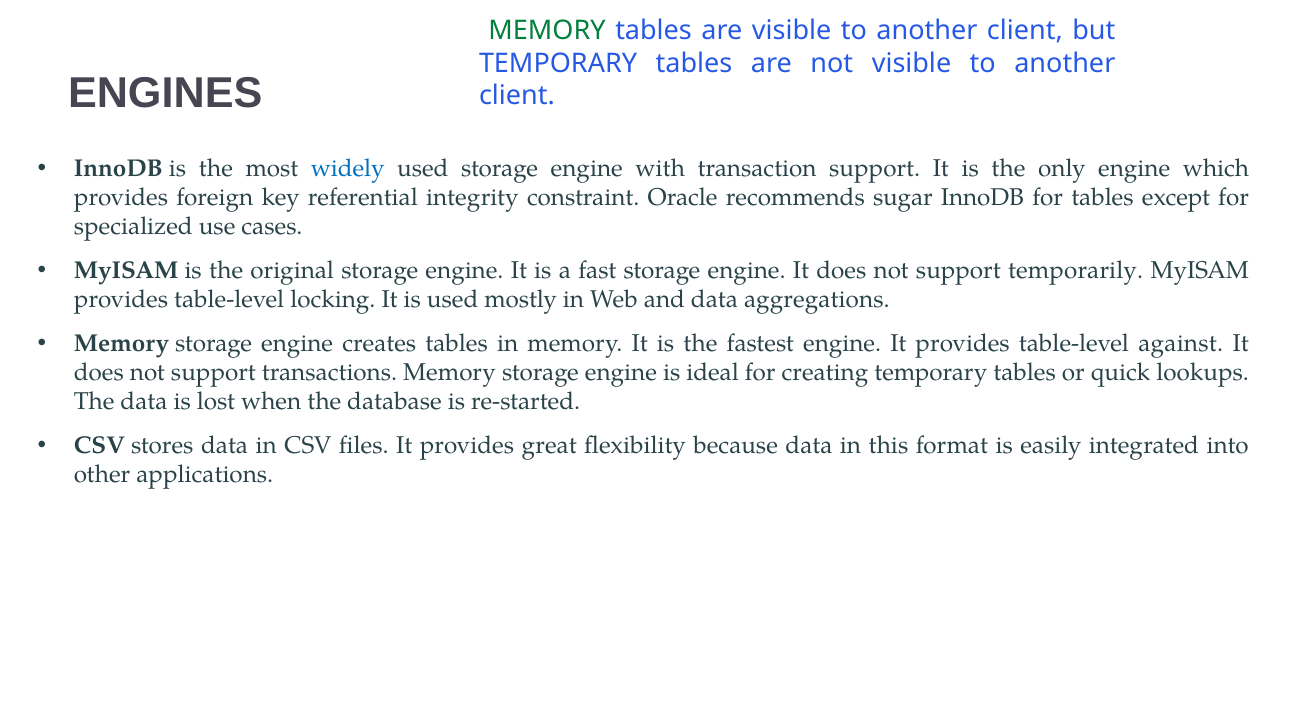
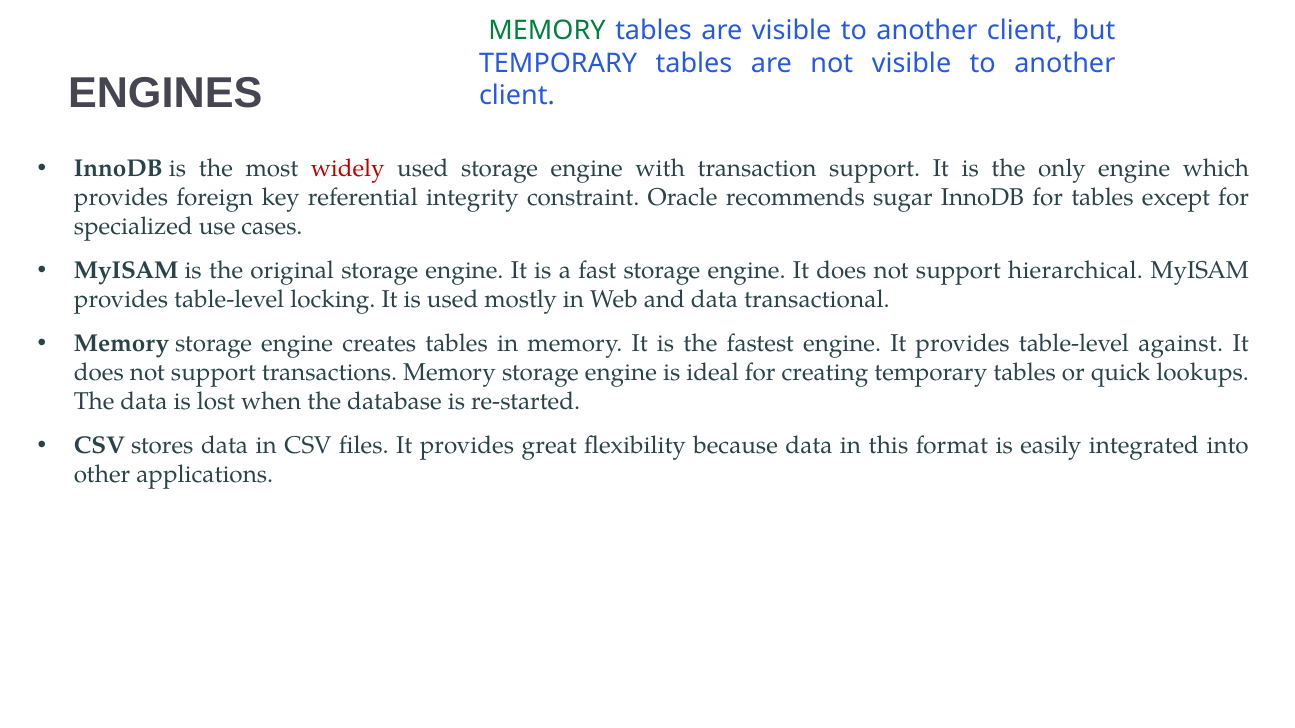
widely colour: blue -> red
temporarily: temporarily -> hierarchical
aggregations: aggregations -> transactional
